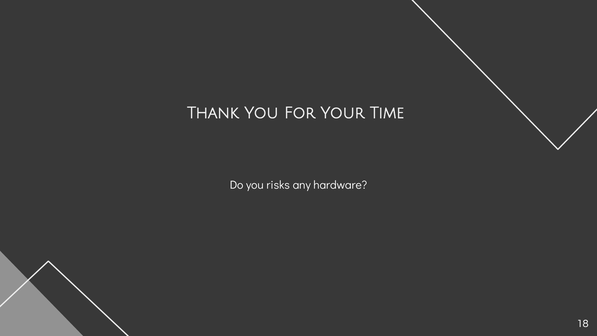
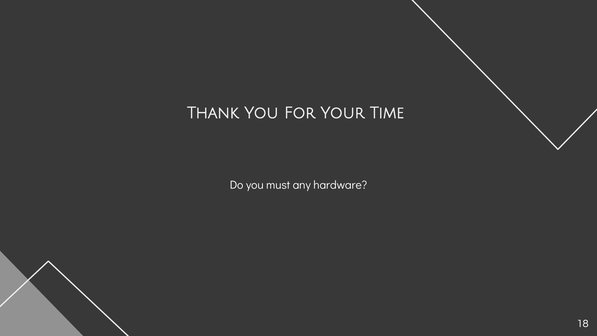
risks: risks -> must
